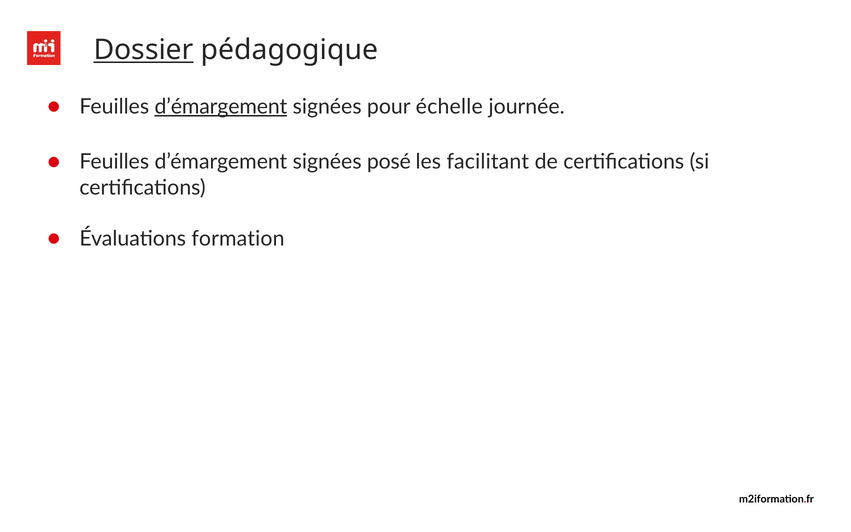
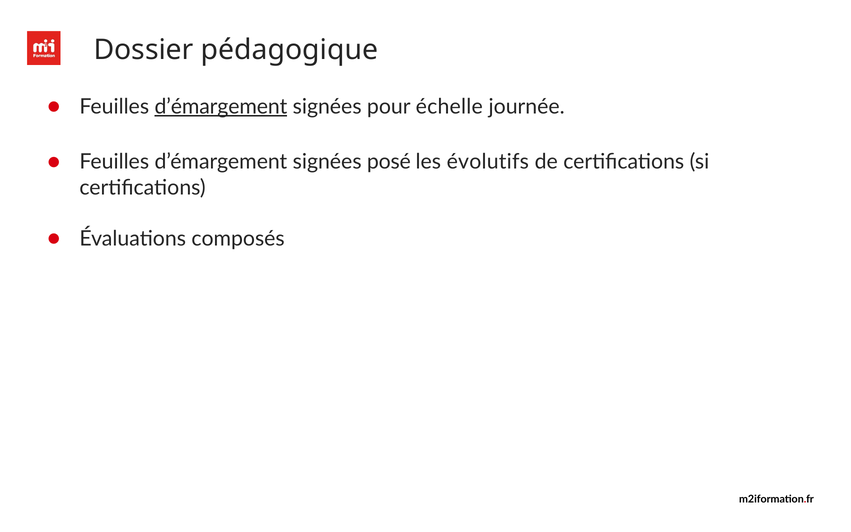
Dossier underline: present -> none
facilitant: facilitant -> évolutifs
formation: formation -> composés
